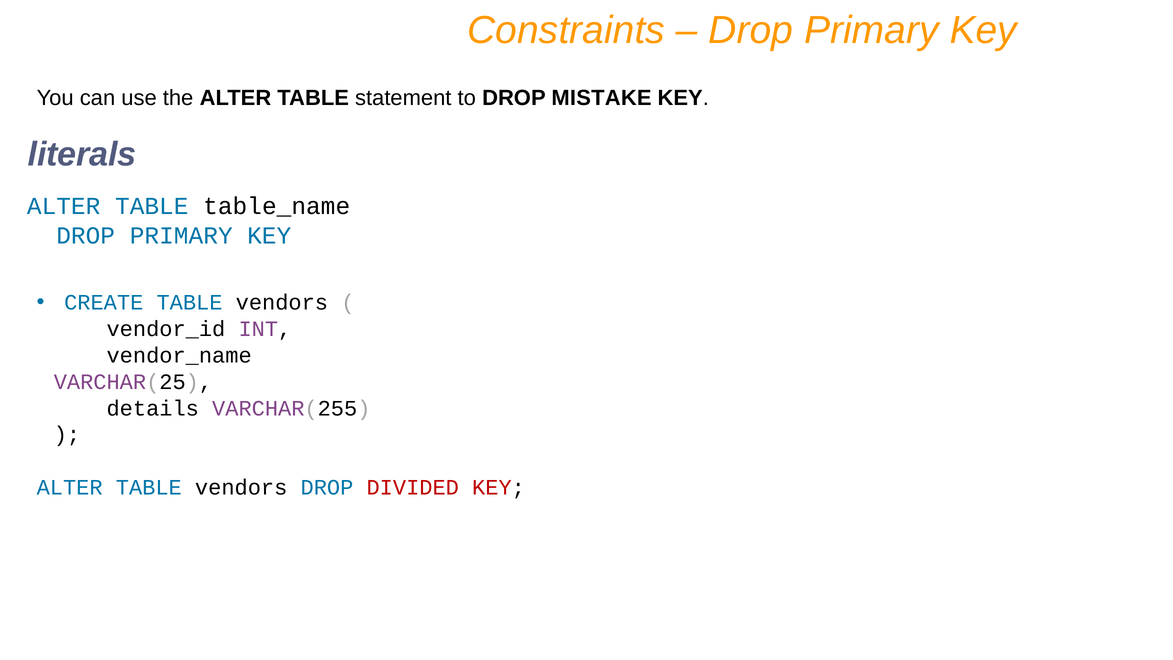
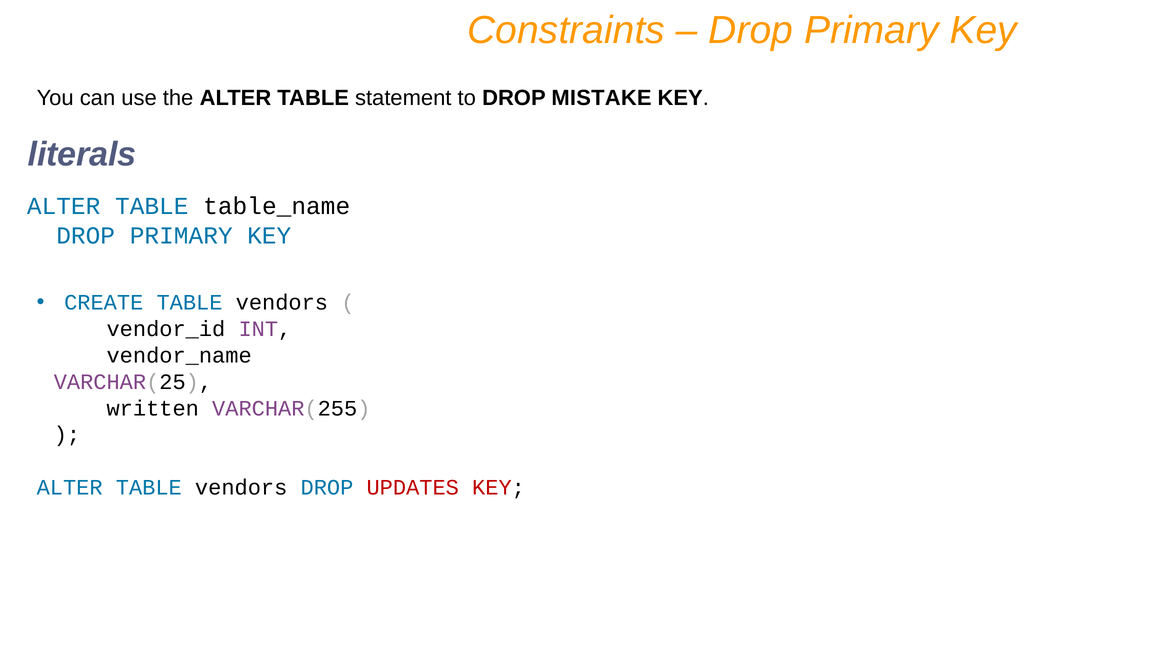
details: details -> written
DIVIDED: DIVIDED -> UPDATES
